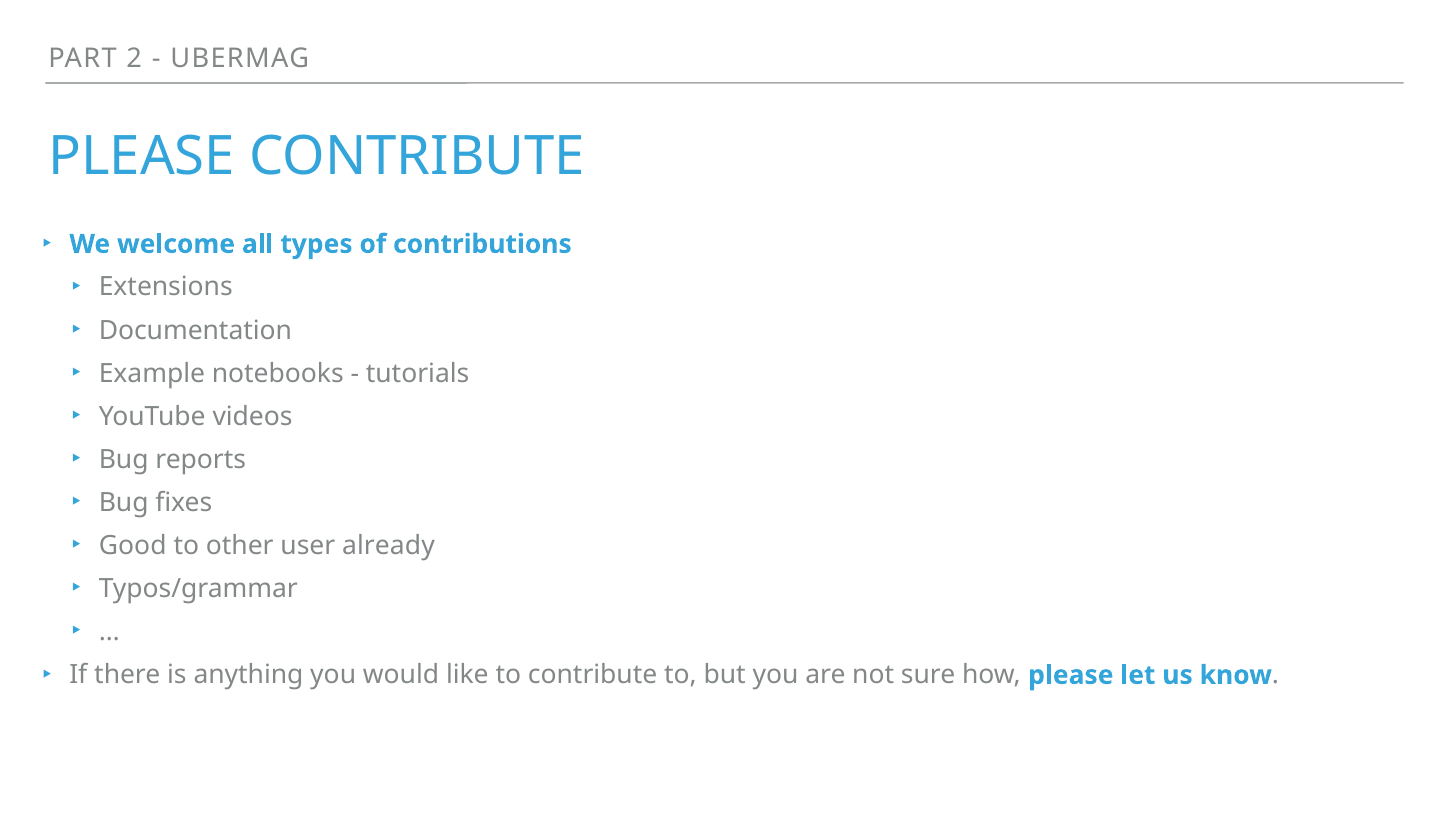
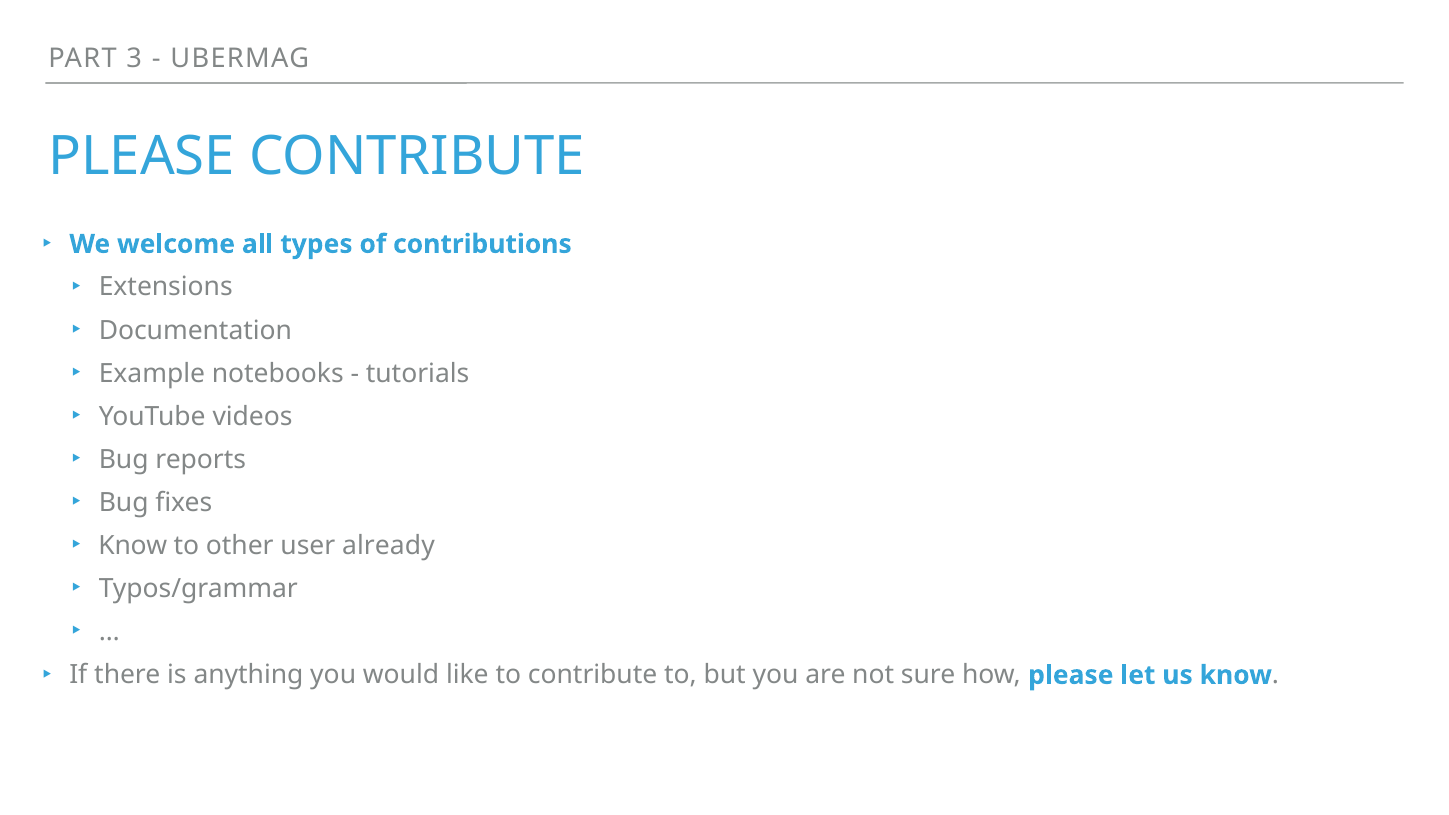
2: 2 -> 3
Good at (133, 546): Good -> Know
